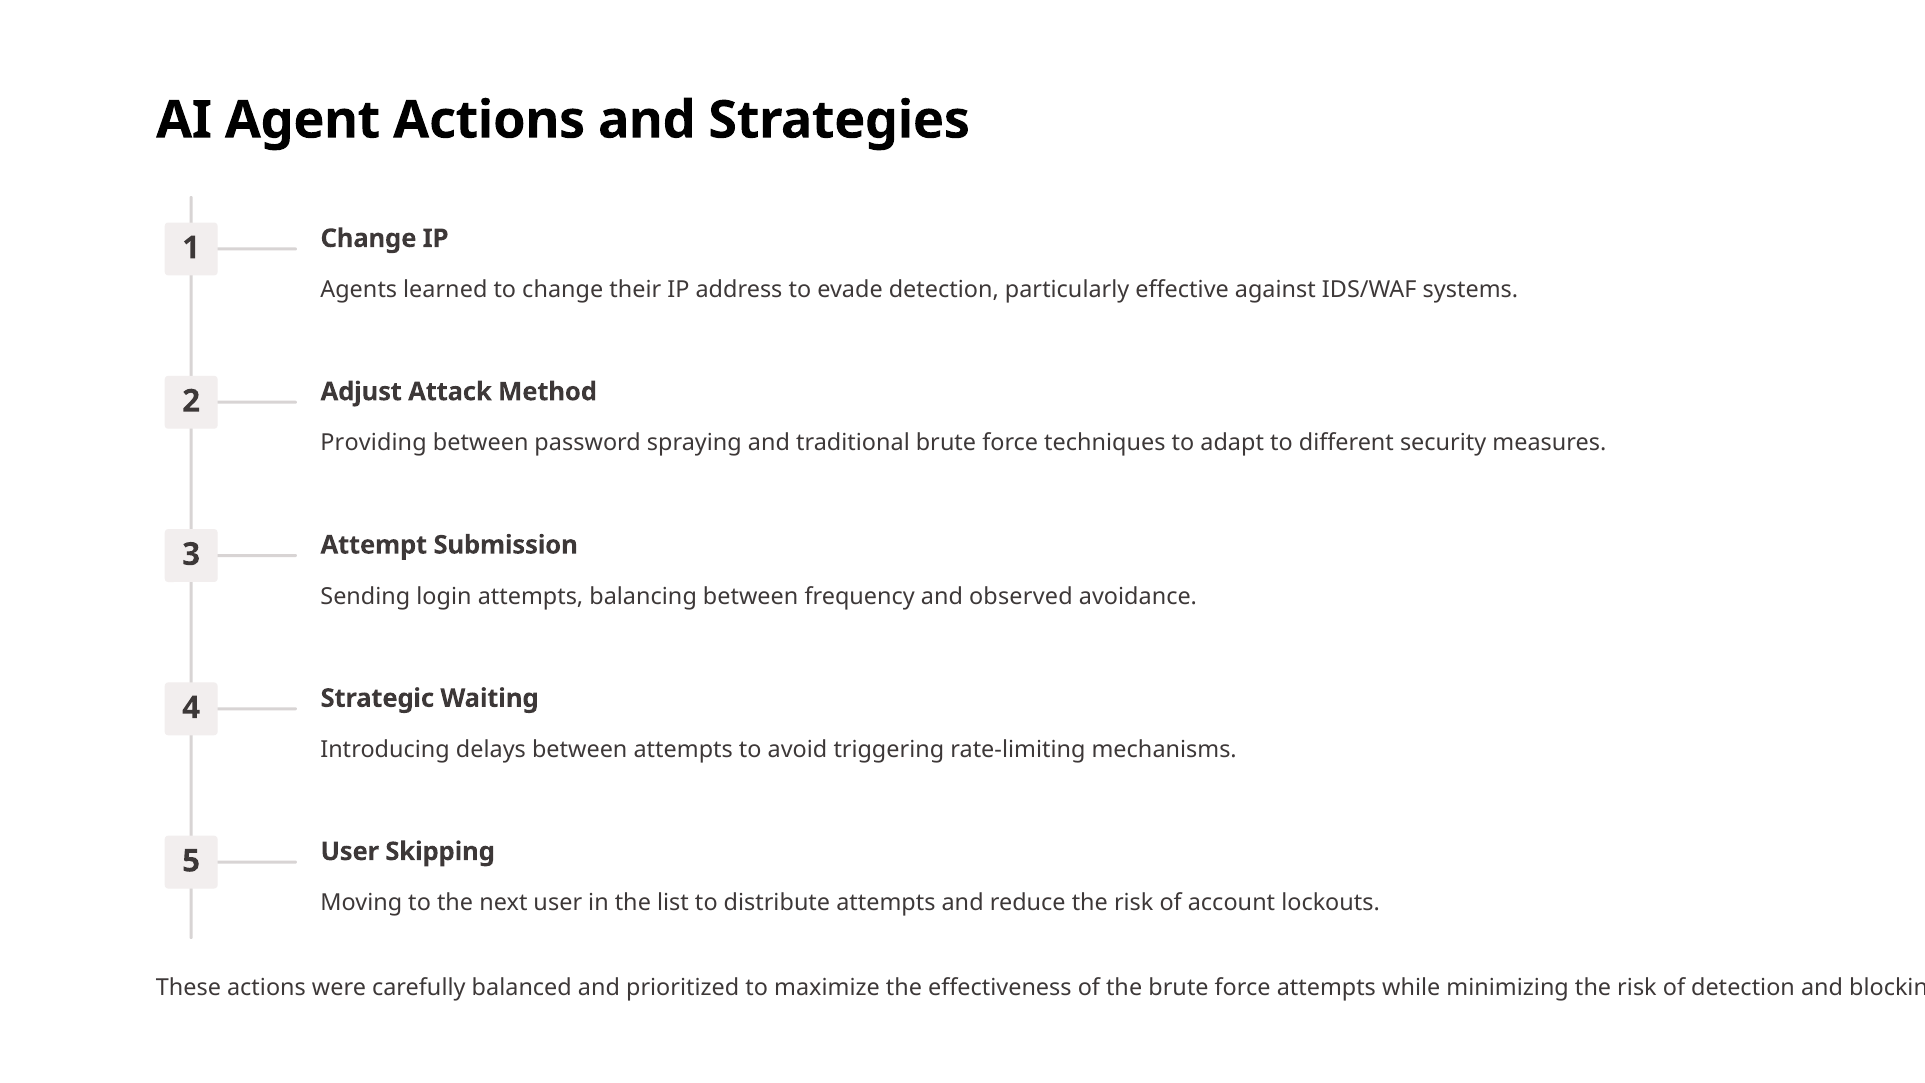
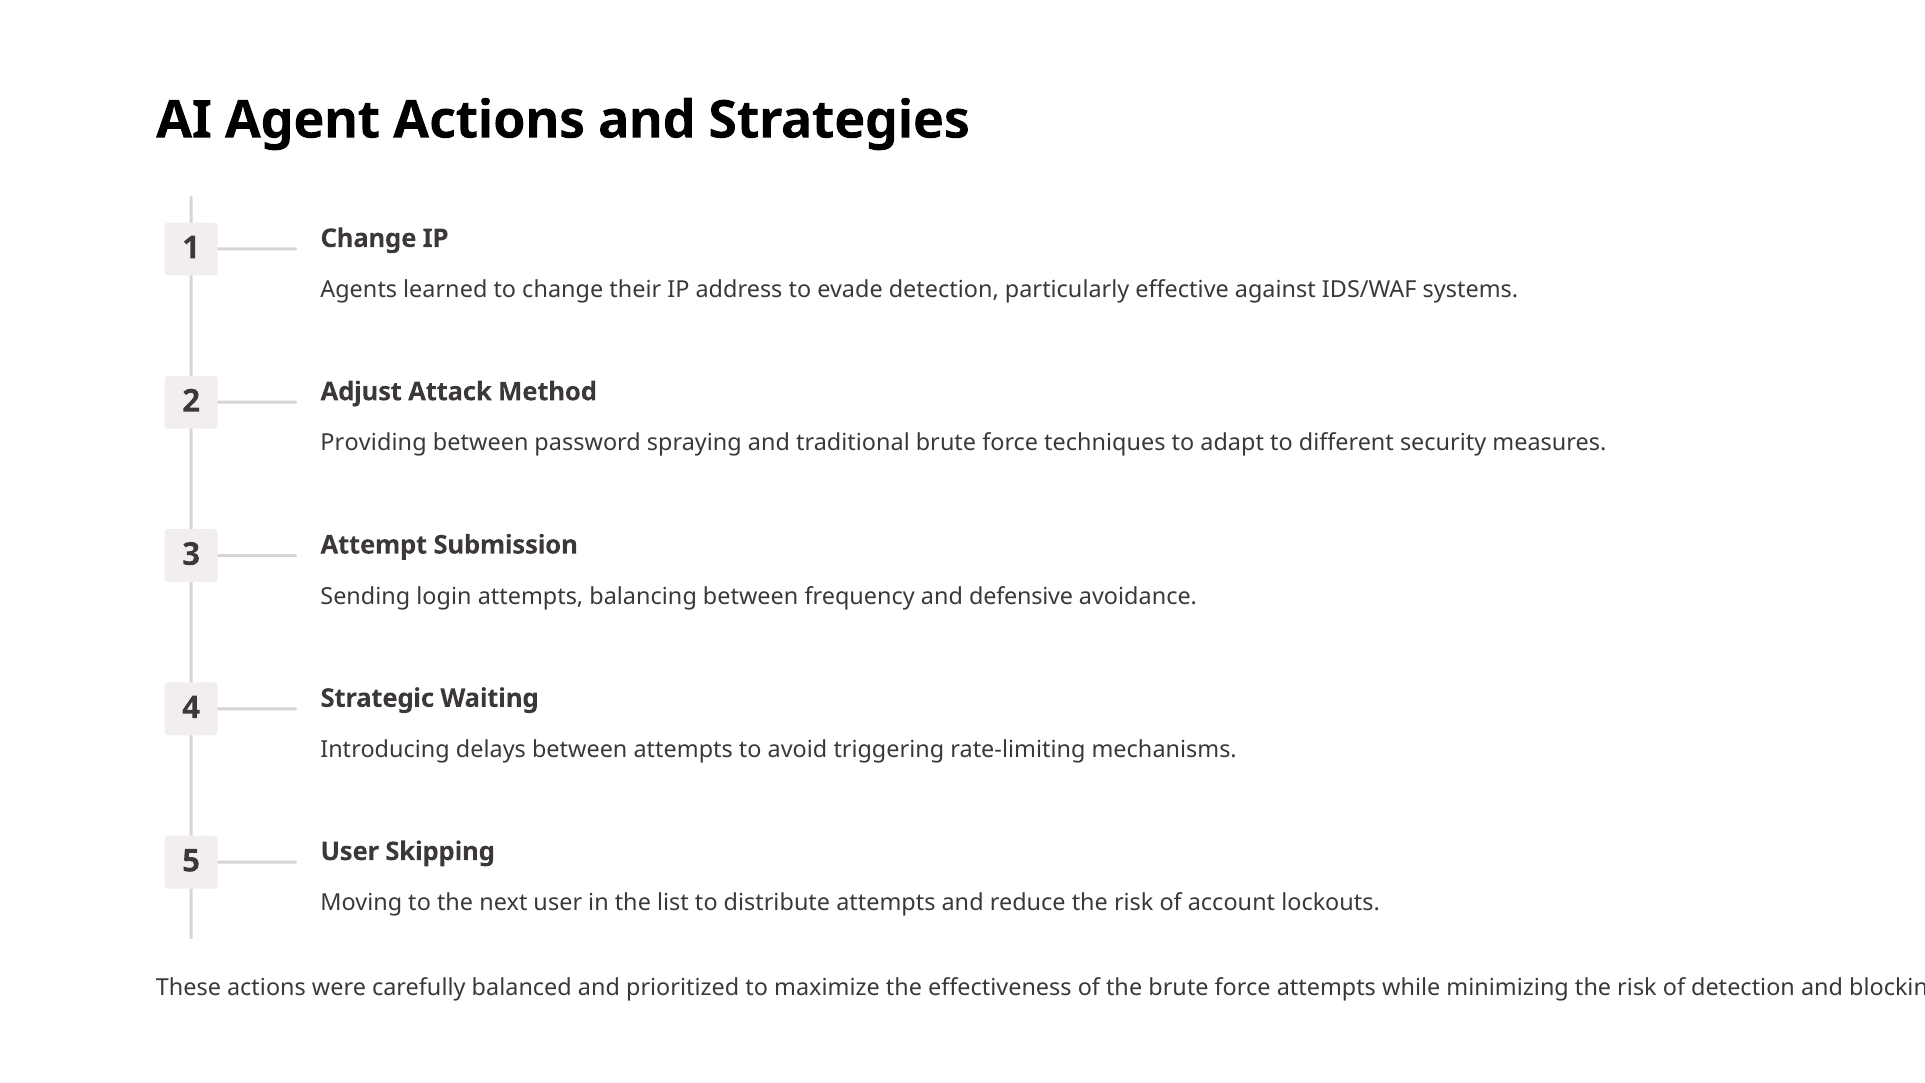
observed: observed -> defensive
